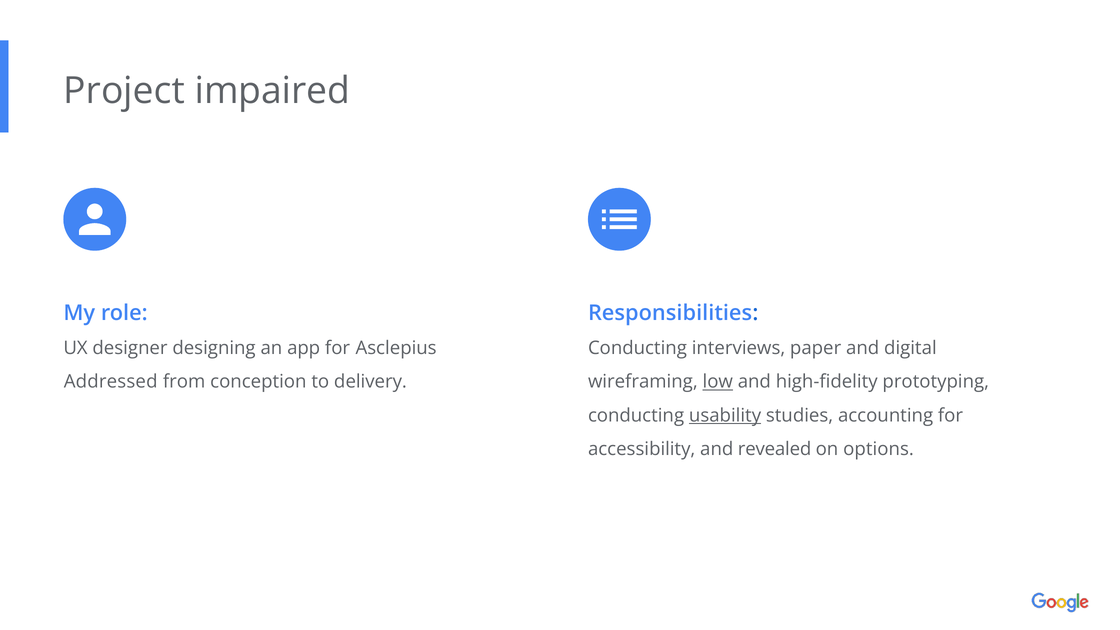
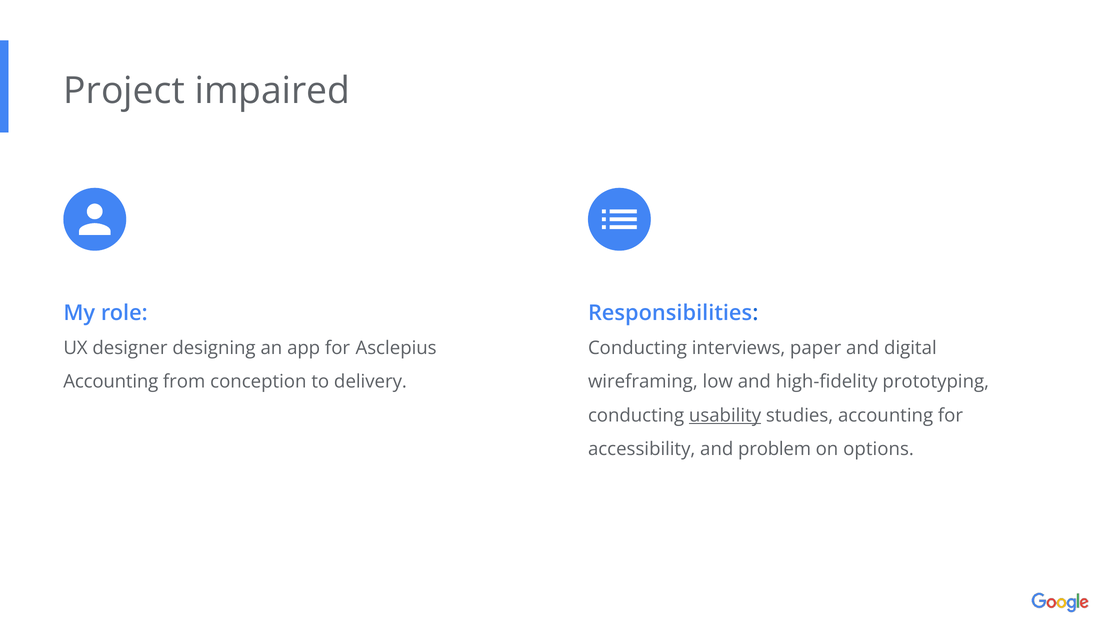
Addressed at (111, 382): Addressed -> Accounting
low underline: present -> none
revealed: revealed -> problem
